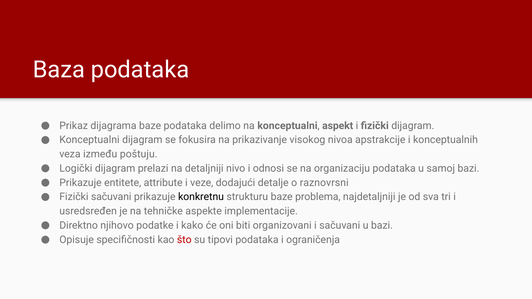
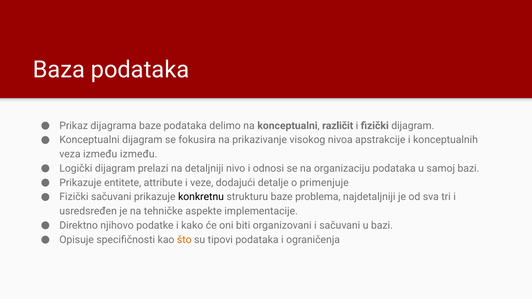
aspekt: aspekt -> različit
između poštuju: poštuju -> između
raznovrsni: raznovrsni -> primenjuje
što colour: red -> orange
